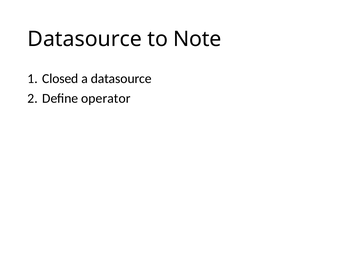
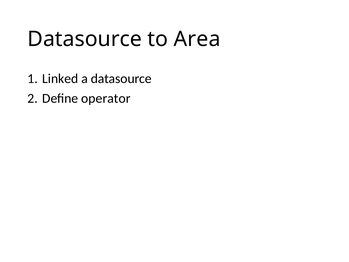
Note: Note -> Area
Closed: Closed -> Linked
